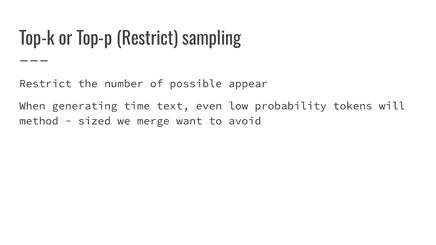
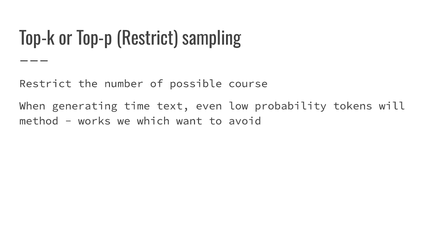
appear: appear -> course
sized: sized -> works
merge: merge -> which
